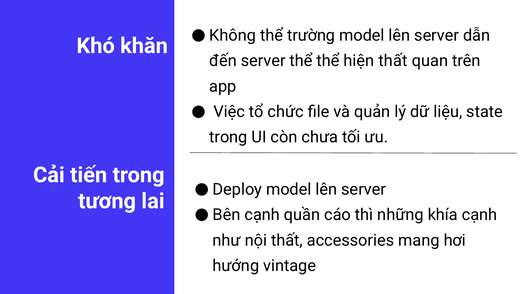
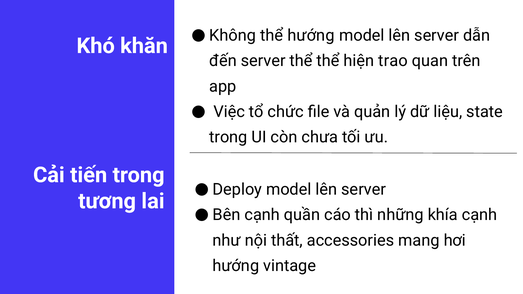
thể trường: trường -> hướng
hiện thất: thất -> trao
